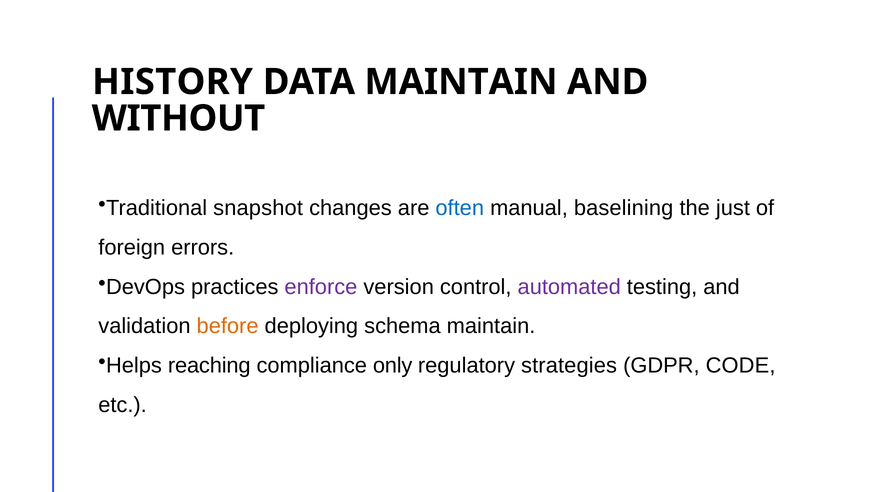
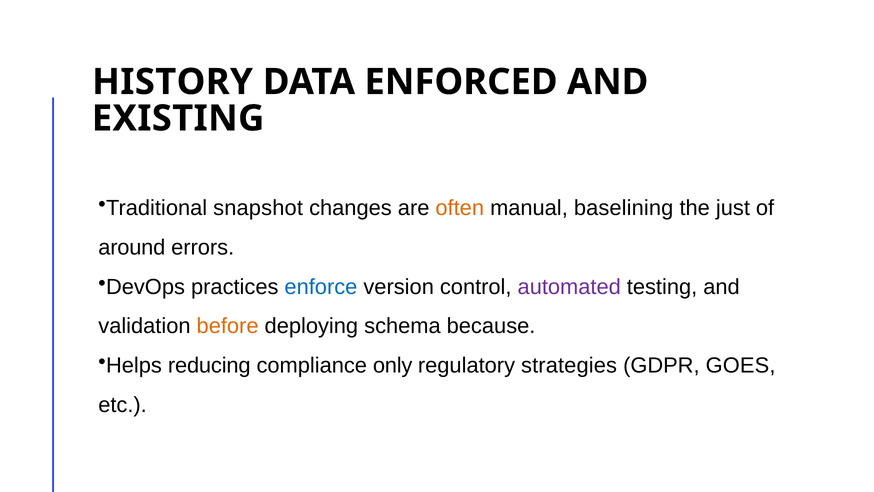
DATA MAINTAIN: MAINTAIN -> ENFORCED
WITHOUT: WITHOUT -> EXISTING
often colour: blue -> orange
foreign: foreign -> around
enforce colour: purple -> blue
schema maintain: maintain -> because
reaching: reaching -> reducing
CODE: CODE -> GOES
